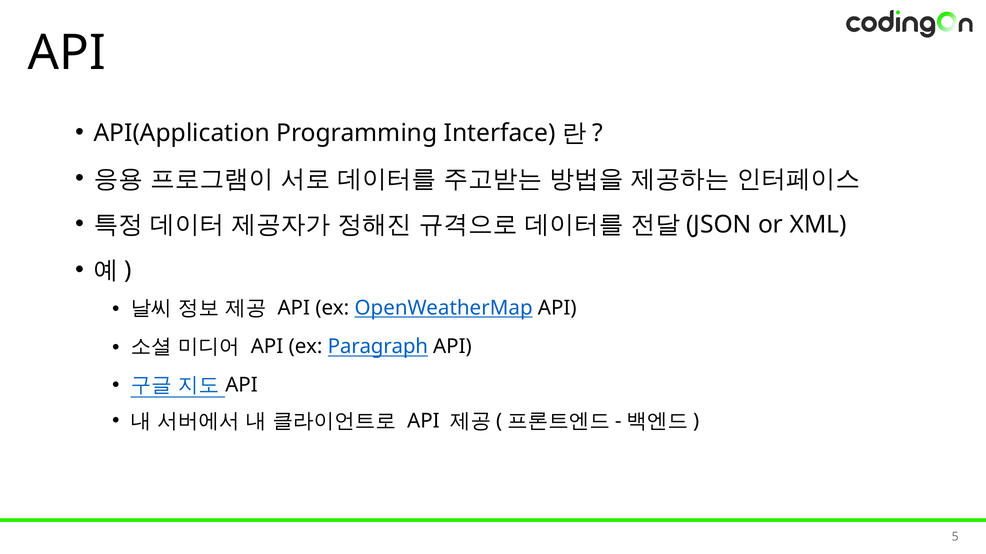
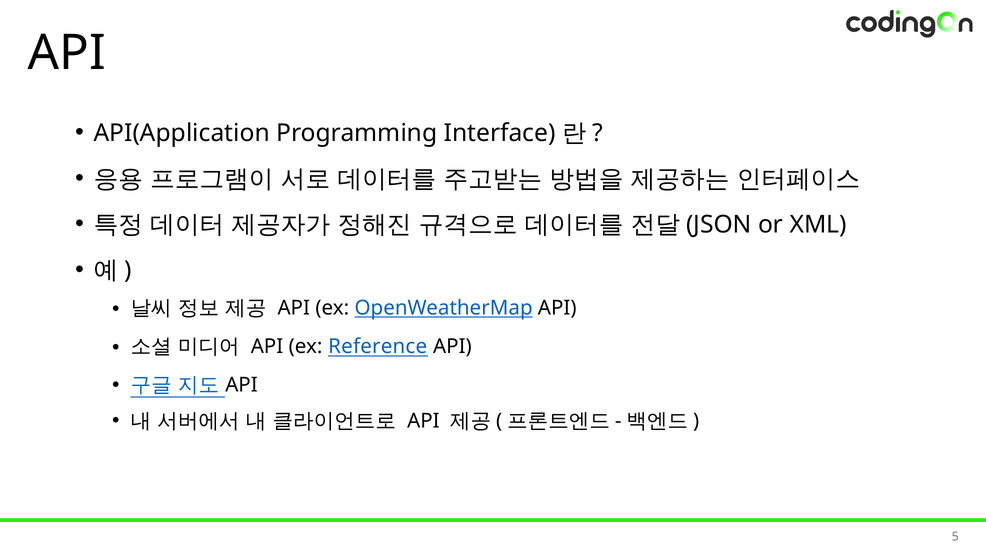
Paragraph: Paragraph -> Reference
